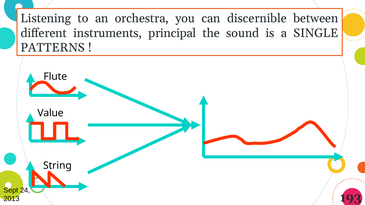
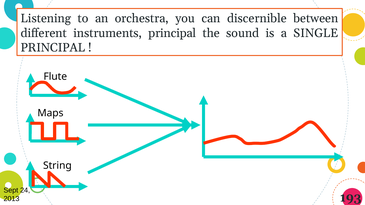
PATTERNS at (53, 48): PATTERNS -> PRINCIPAL
Value: Value -> Maps
